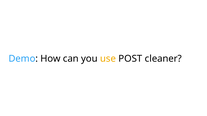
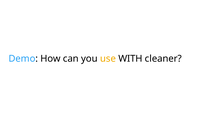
POST: POST -> WITH
